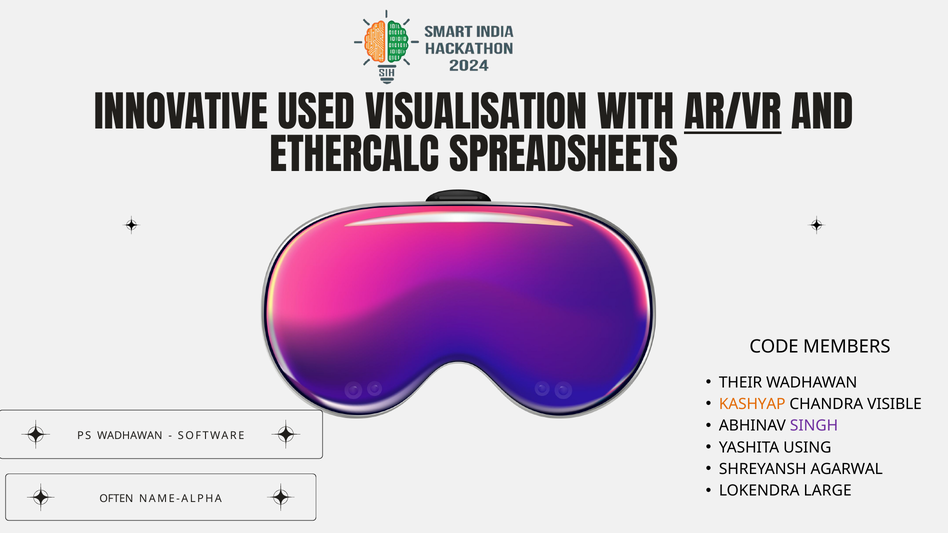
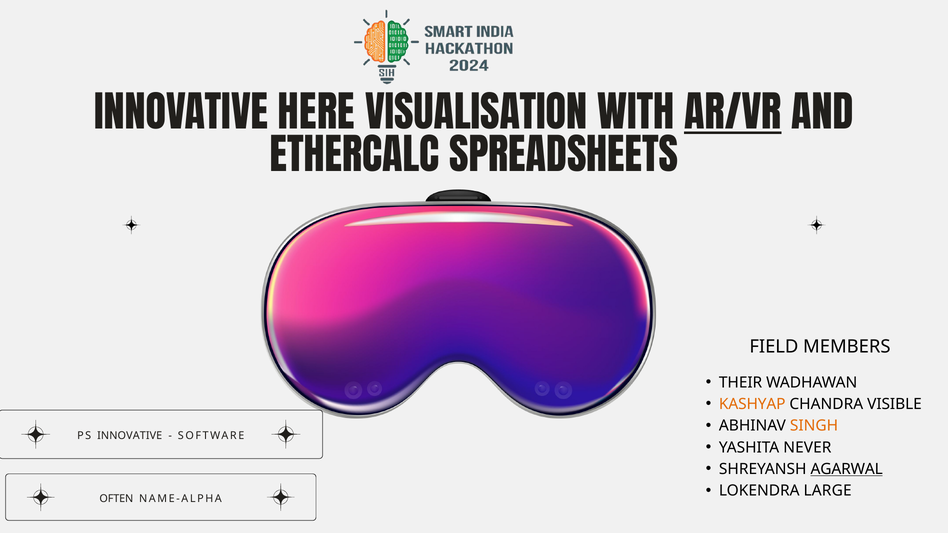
USED: USED -> HERE
CODE: CODE -> FIELD
SINGH colour: purple -> orange
PS WADHAWAN: WADHAWAN -> INNOVATIVE
USING: USING -> NEVER
AGARWAL underline: none -> present
